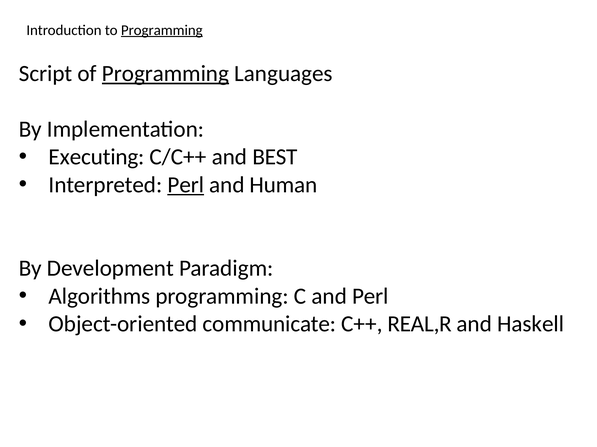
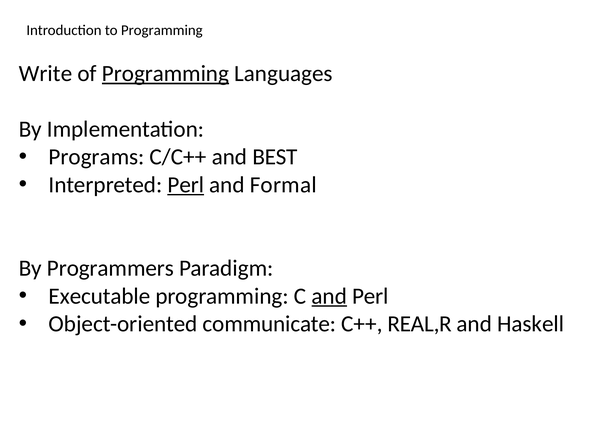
Programming at (162, 30) underline: present -> none
Script: Script -> Write
Executing: Executing -> Programs
Human: Human -> Formal
Development: Development -> Programmers
Algorithms: Algorithms -> Executable
and at (329, 297) underline: none -> present
